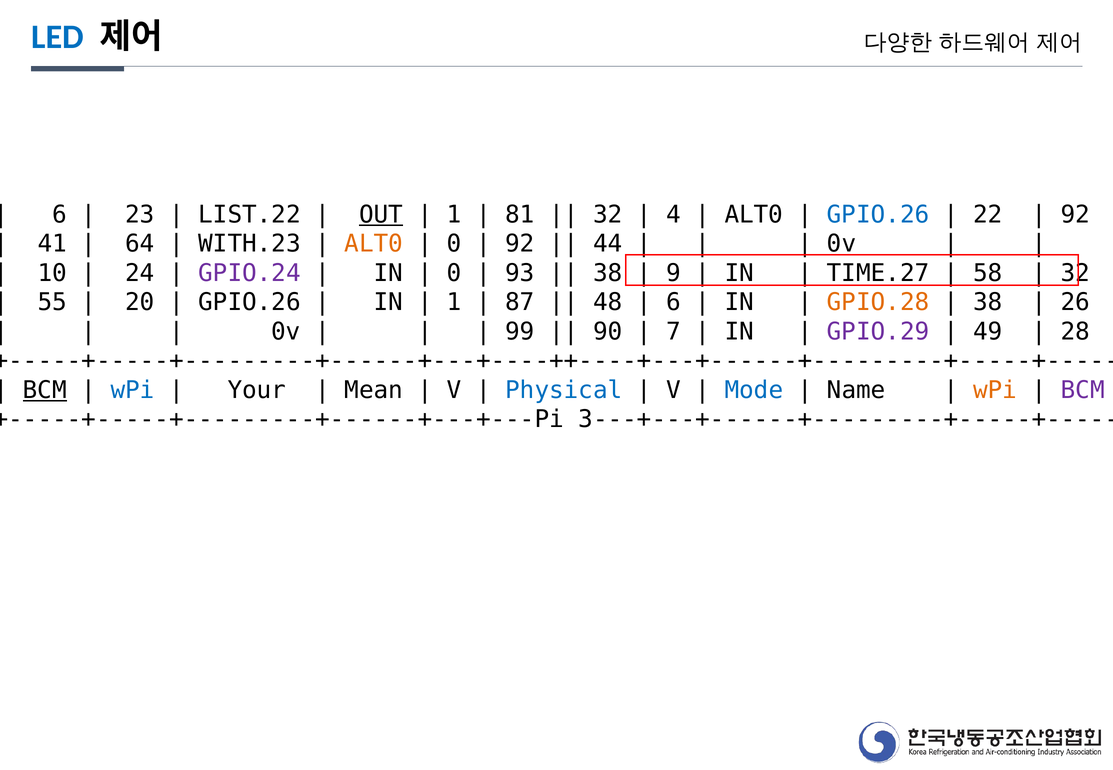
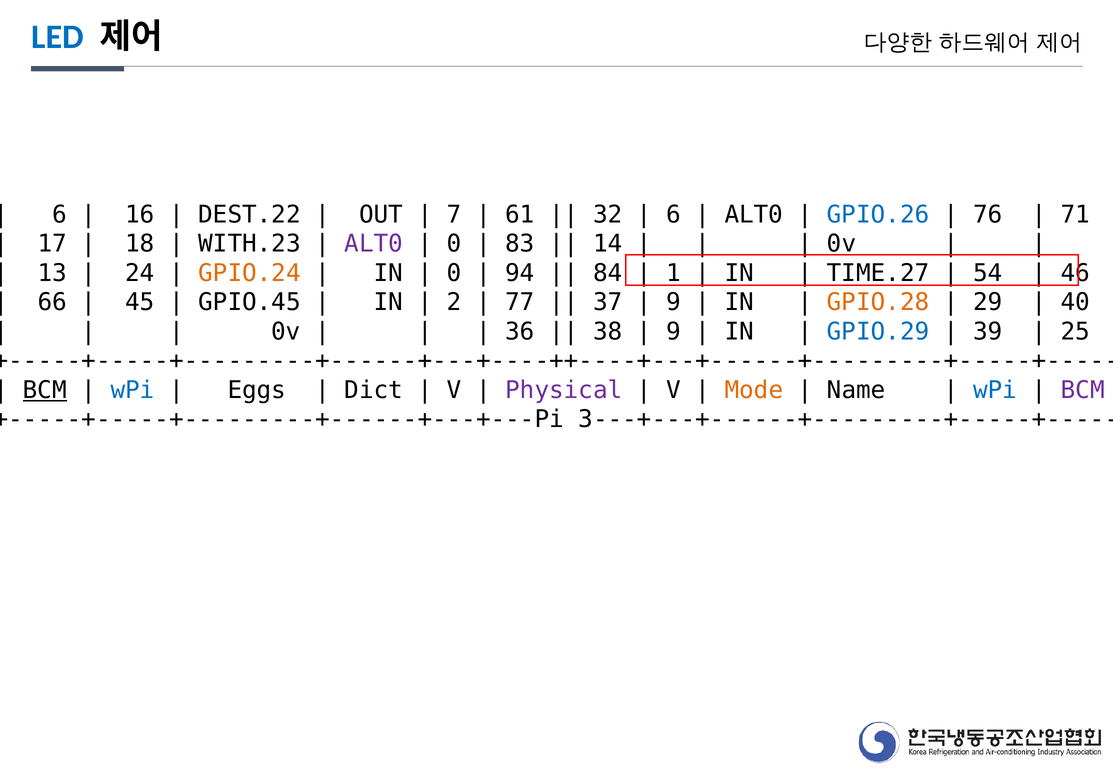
23: 23 -> 16
LIST.22: LIST.22 -> DEST.22
OUT underline: present -> none
1 at (454, 215): 1 -> 7
81: 81 -> 61
4 at (673, 215): 4 -> 6
22: 22 -> 76
92 at (1075, 215): 92 -> 71
41: 41 -> 17
64: 64 -> 18
ALT0 at (374, 244) colour: orange -> purple
92 at (520, 244): 92 -> 83
44: 44 -> 14
10: 10 -> 13
GPIO.24 colour: purple -> orange
93: 93 -> 94
38 at (608, 273): 38 -> 84
9: 9 -> 1
58: 58 -> 54
32 at (1075, 273): 32 -> 46
55: 55 -> 66
20: 20 -> 45
GPIO.26 at (249, 303): GPIO.26 -> GPIO.45
1 at (454, 303): 1 -> 2
87: 87 -> 77
48: 48 -> 37
6 at (673, 303): 6 -> 9
38 at (988, 303): 38 -> 29
26: 26 -> 40
99: 99 -> 36
90: 90 -> 38
7 at (673, 332): 7 -> 9
GPIO.29 colour: purple -> blue
49: 49 -> 39
28: 28 -> 25
Your: Your -> Eggs
Mean: Mean -> Dict
Physical colour: blue -> purple
Mode colour: blue -> orange
wPi at (995, 390) colour: orange -> blue
